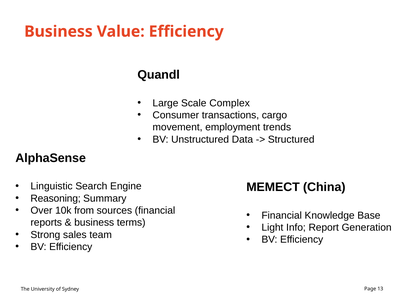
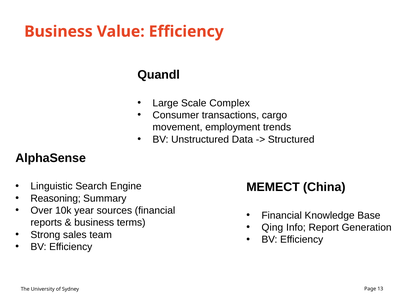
from: from -> year
Light: Light -> Qing
